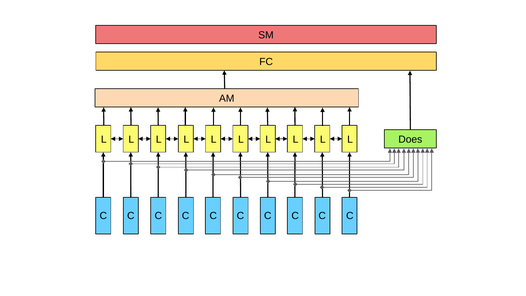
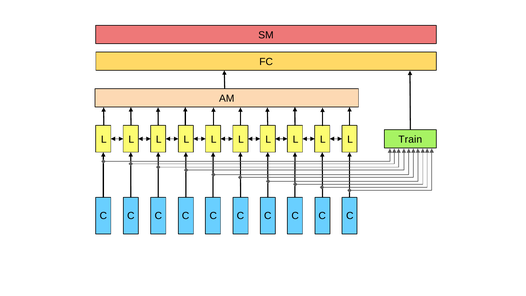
Does: Does -> Train
